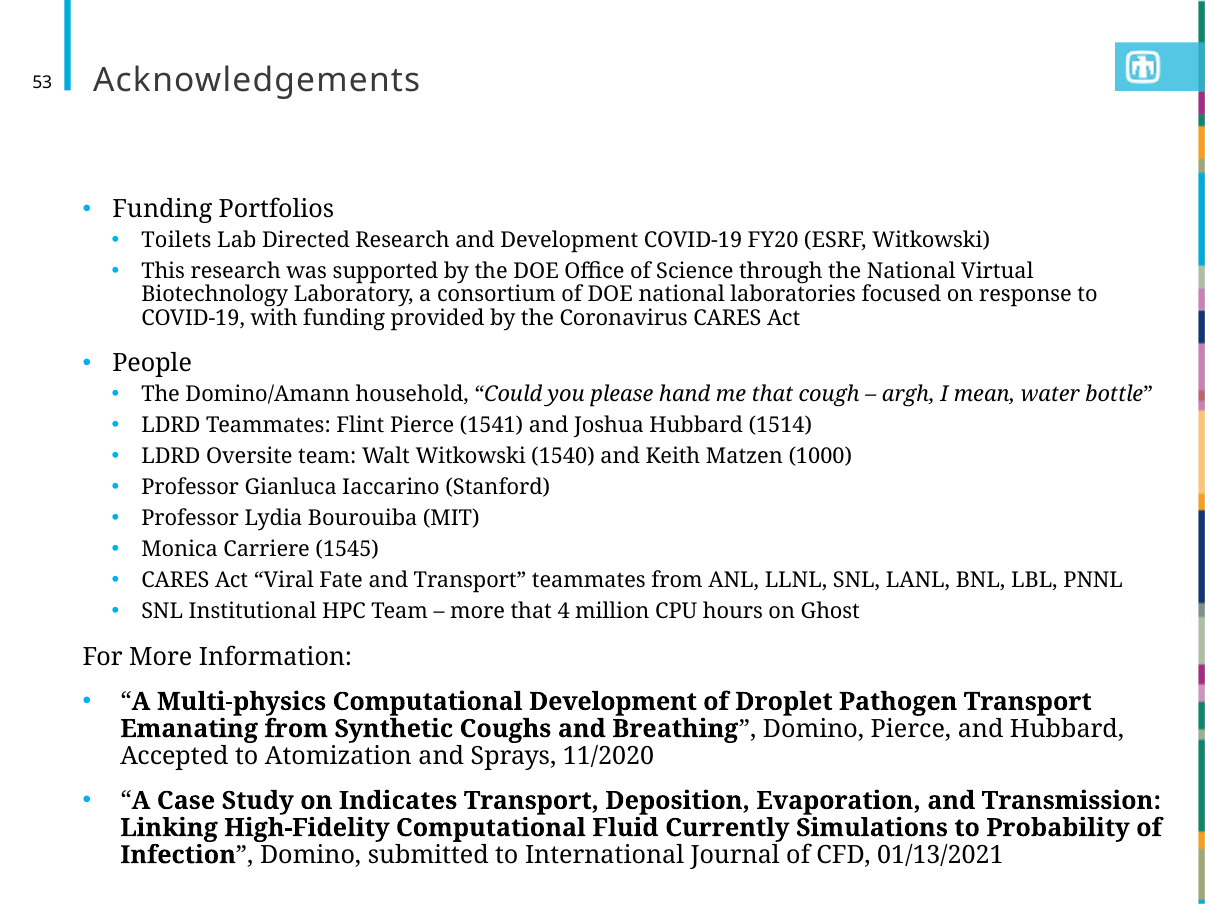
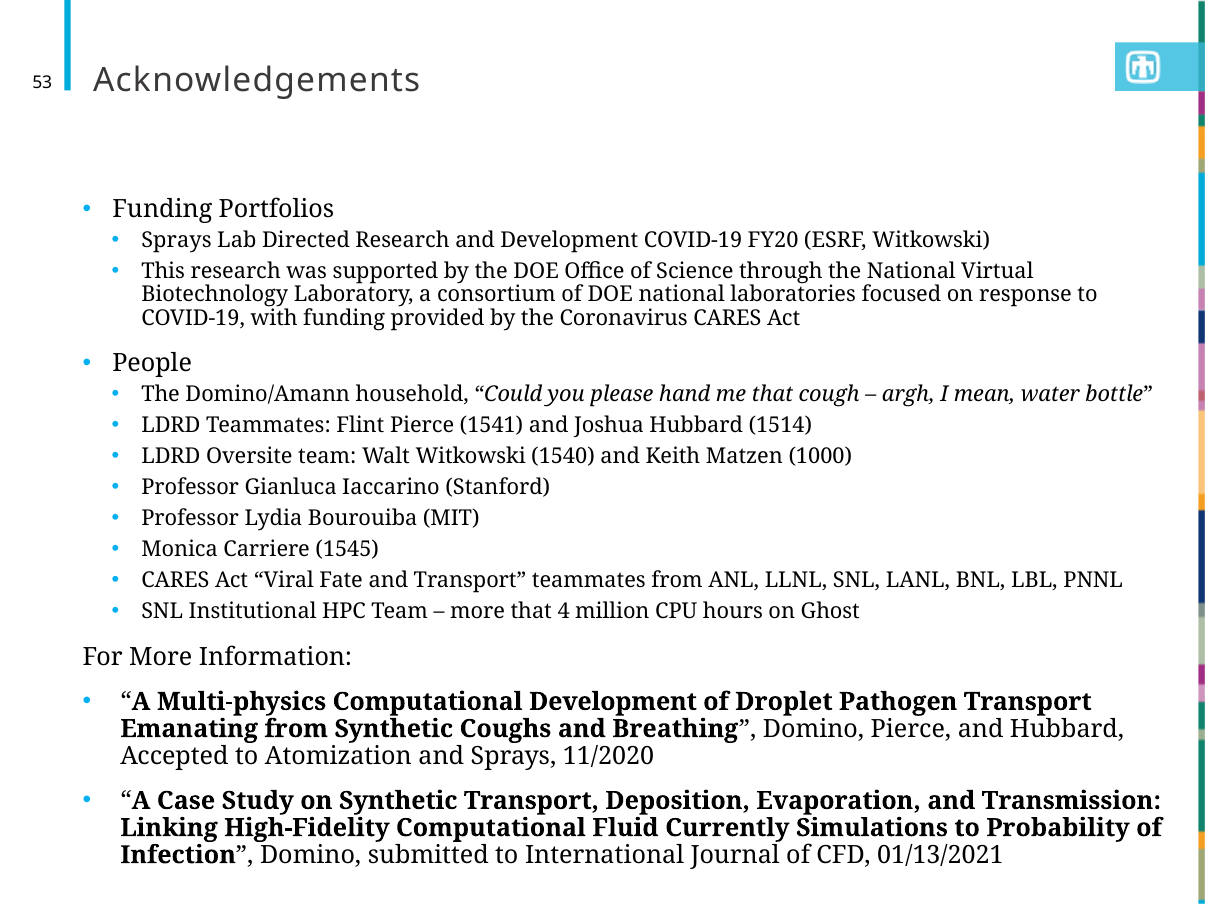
Toilets at (176, 240): Toilets -> Sprays
on Indicates: Indicates -> Synthetic
